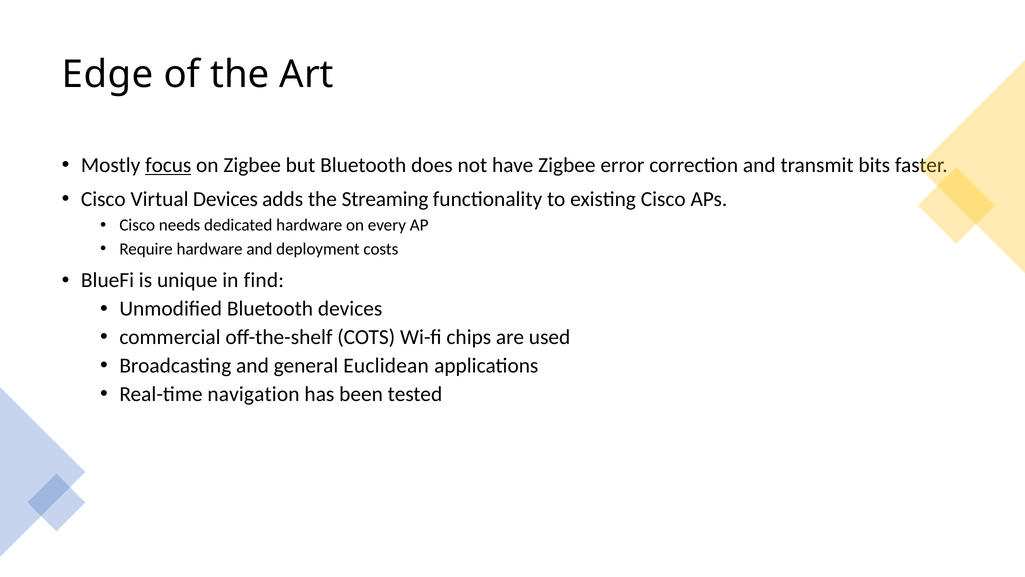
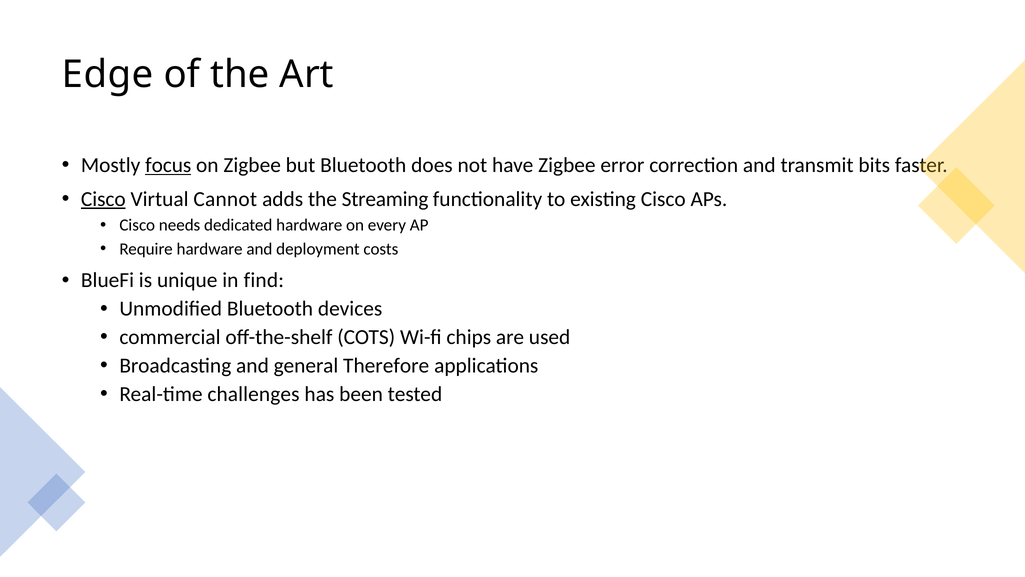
Cisco at (103, 199) underline: none -> present
Virtual Devices: Devices -> Cannot
Euclidean: Euclidean -> Therefore
navigation: navigation -> challenges
